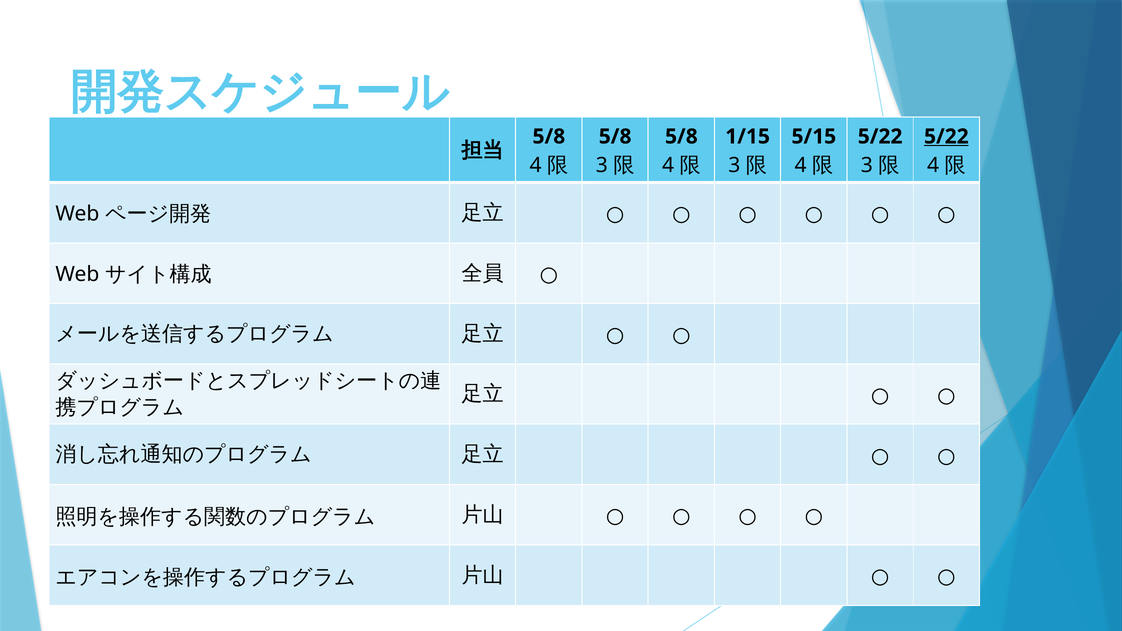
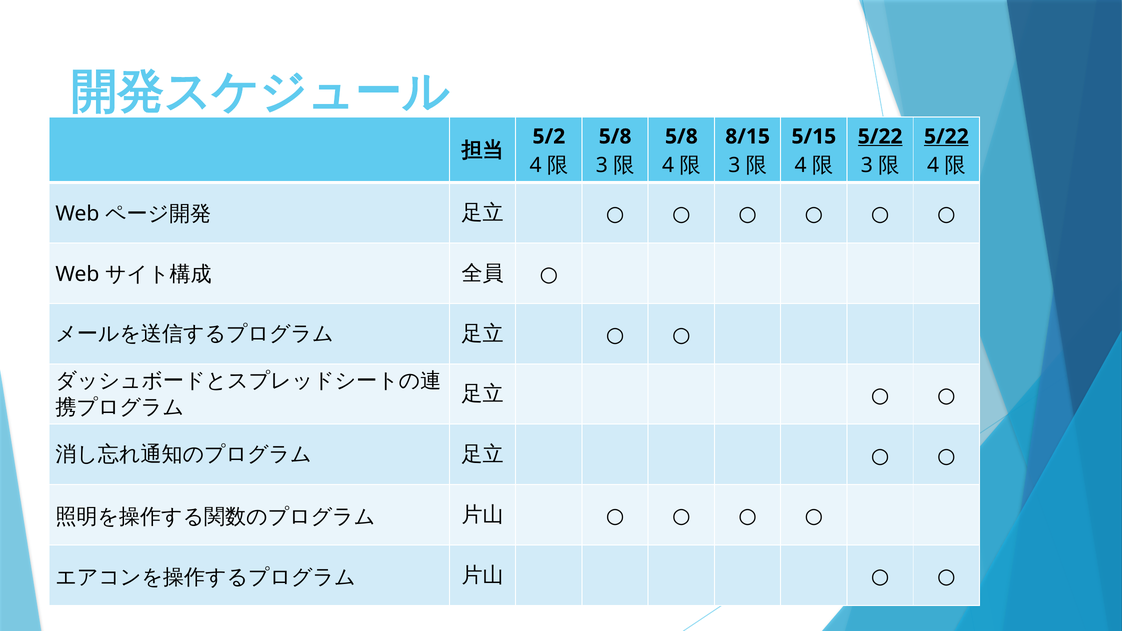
1/15: 1/15 -> 8/15
5/22 at (880, 137) underline: none -> present
5/8 at (549, 137): 5/8 -> 5/2
